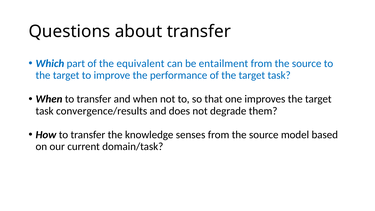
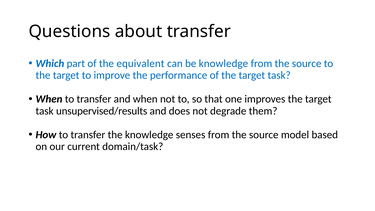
be entailment: entailment -> knowledge
convergence/results: convergence/results -> unsupervised/results
